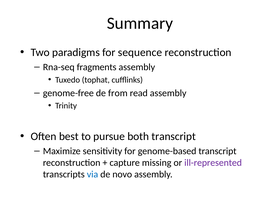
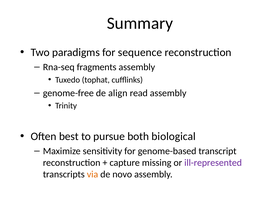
from: from -> align
both transcript: transcript -> biological
via colour: blue -> orange
